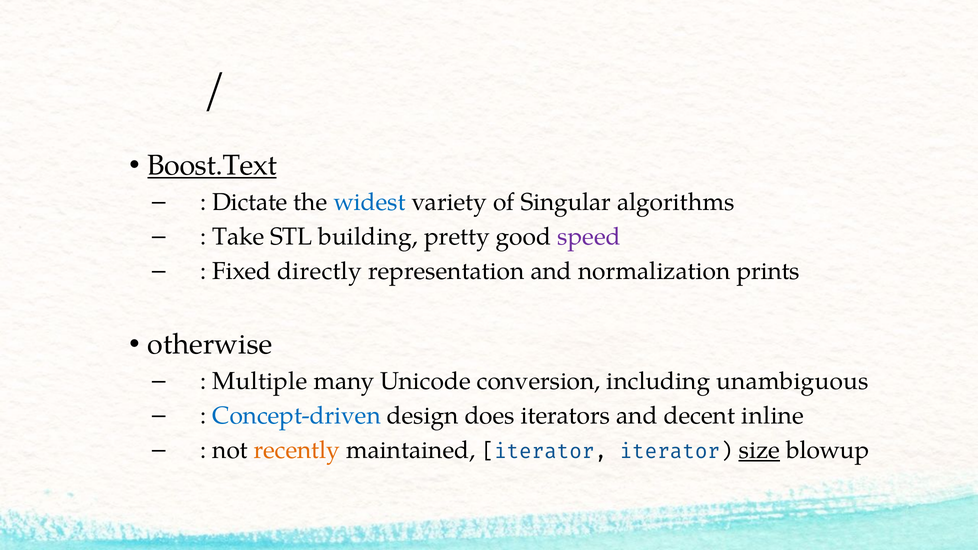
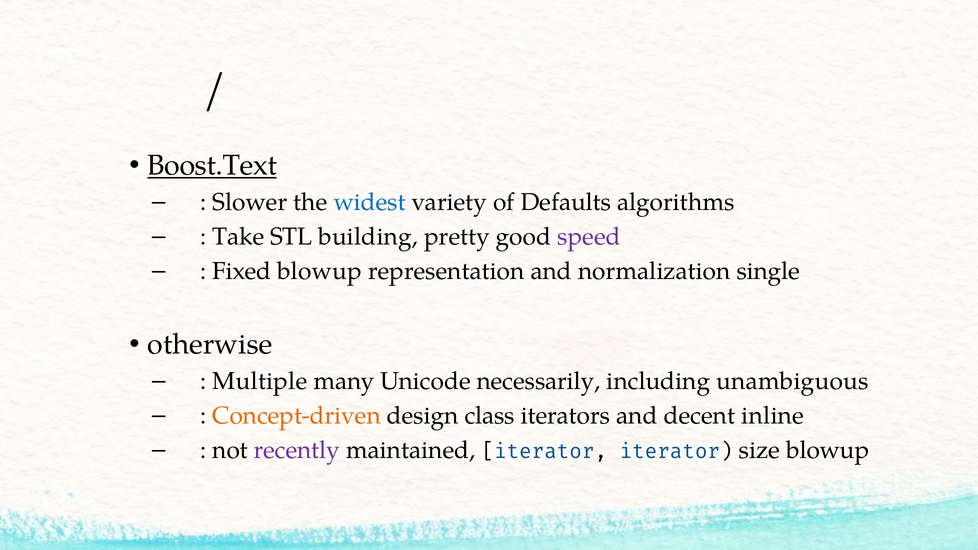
Dictate: Dictate -> Slower
Singular: Singular -> Defaults
Fixed directly: directly -> blowup
prints: prints -> single
conversion: conversion -> necessarily
Concept-driven colour: blue -> orange
does: does -> class
recently colour: orange -> purple
size underline: present -> none
